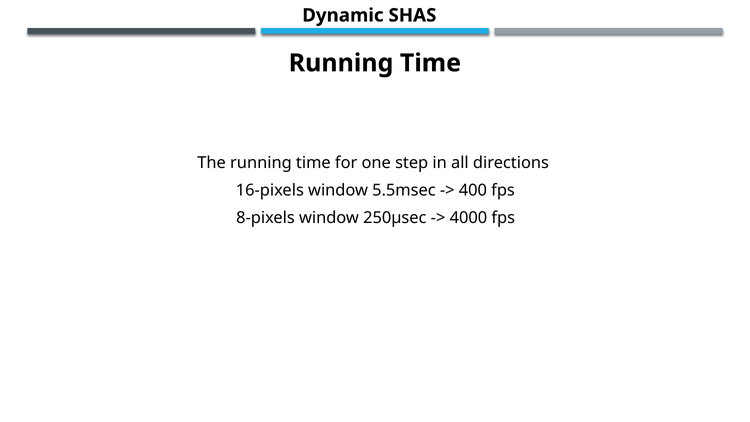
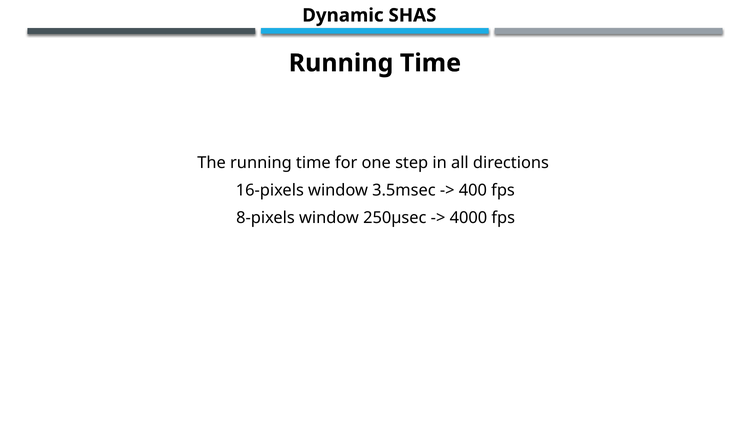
5.5msec: 5.5msec -> 3.5msec
